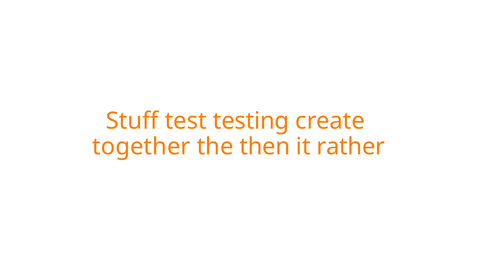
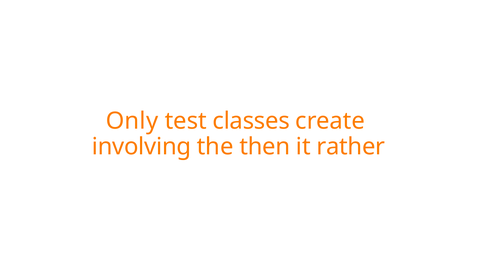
Stuff: Stuff -> Only
testing: testing -> classes
together: together -> involving
